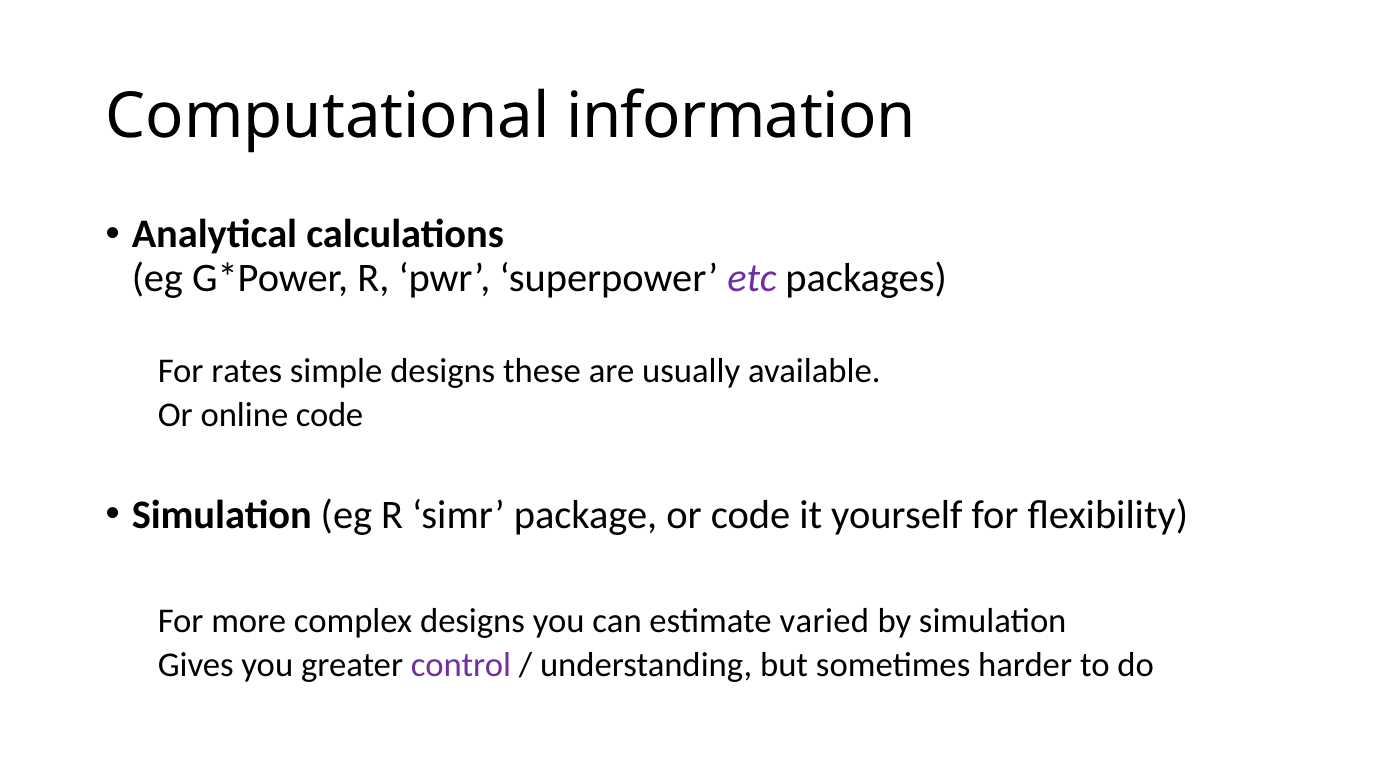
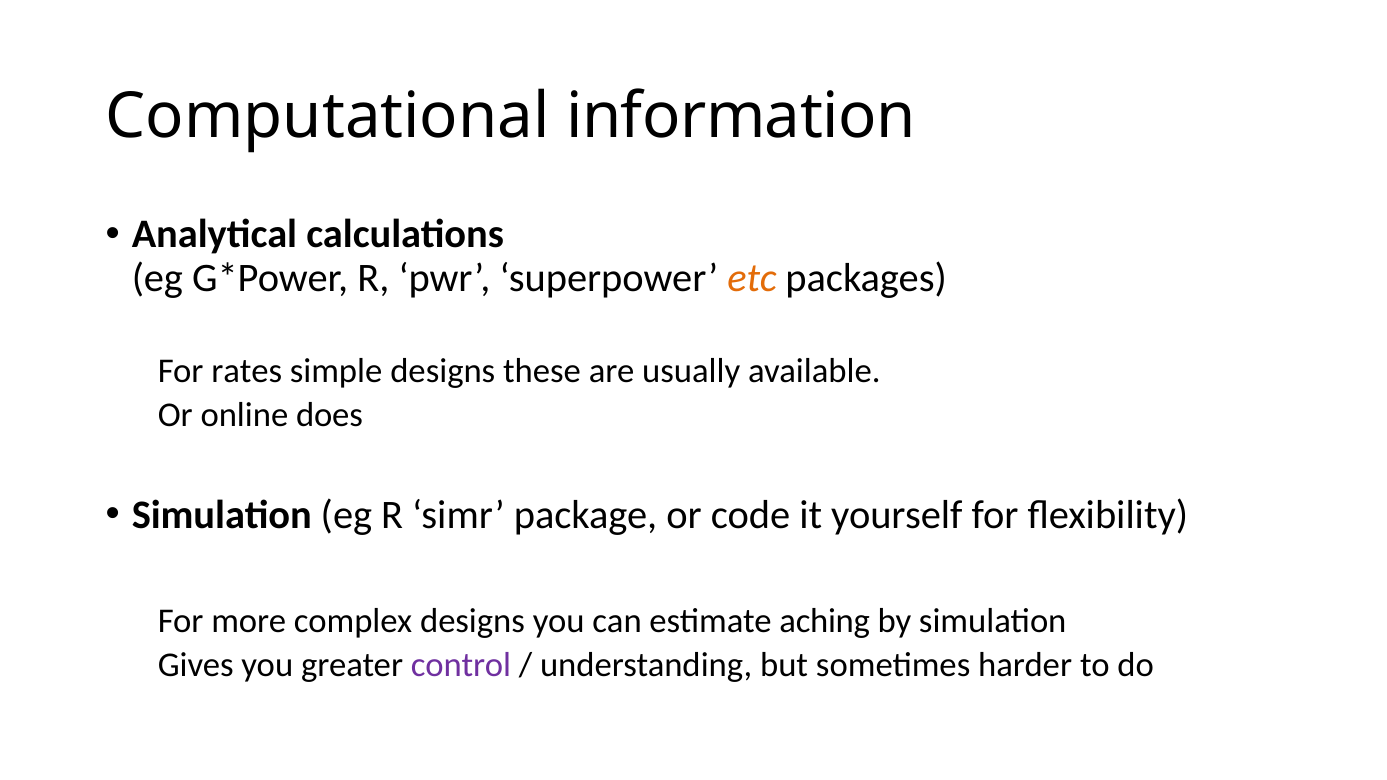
etc colour: purple -> orange
online code: code -> does
varied: varied -> aching
